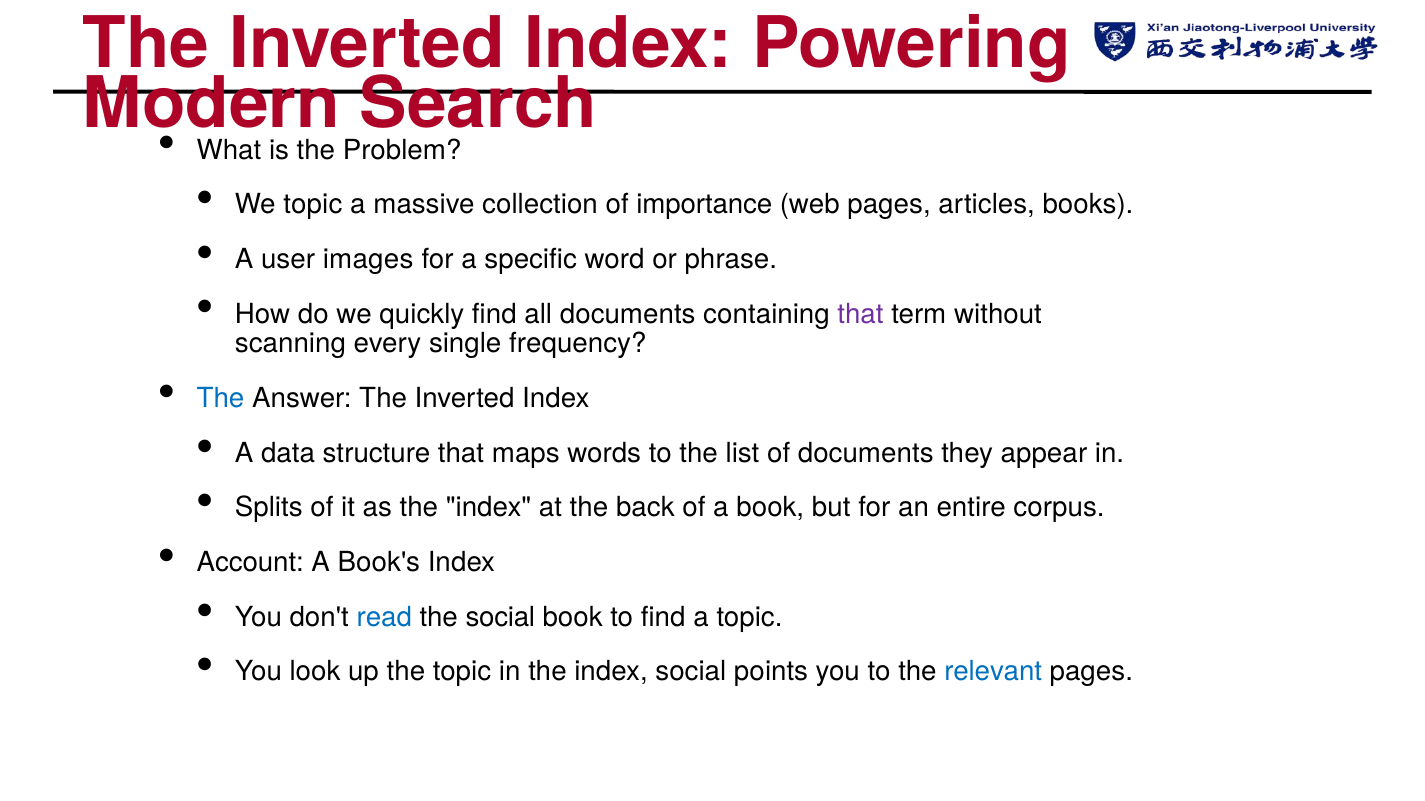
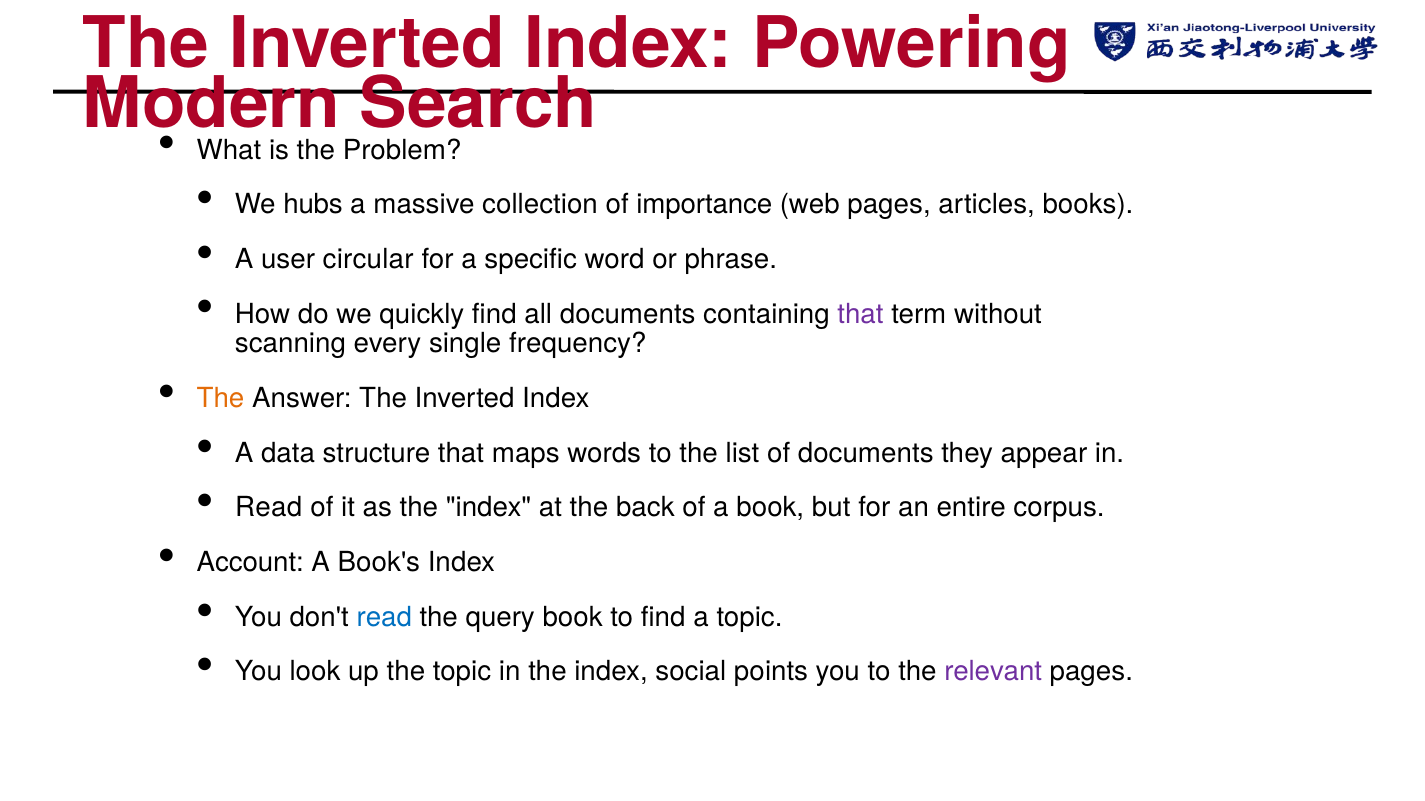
We topic: topic -> hubs
images: images -> circular
The at (220, 399) colour: blue -> orange
Splits at (269, 508): Splits -> Read
the social: social -> query
relevant colour: blue -> purple
